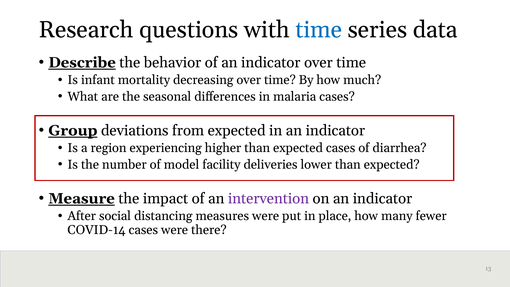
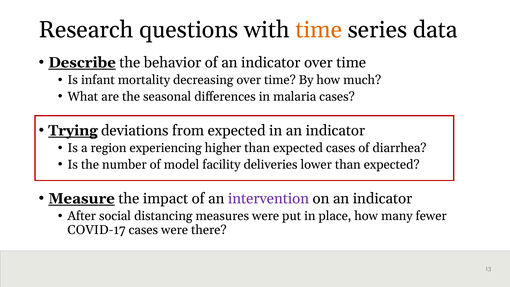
time at (319, 30) colour: blue -> orange
Group: Group -> Trying
COVID-14: COVID-14 -> COVID-17
